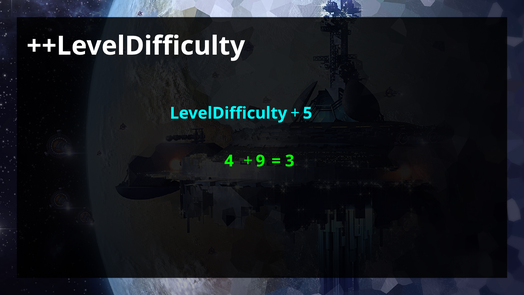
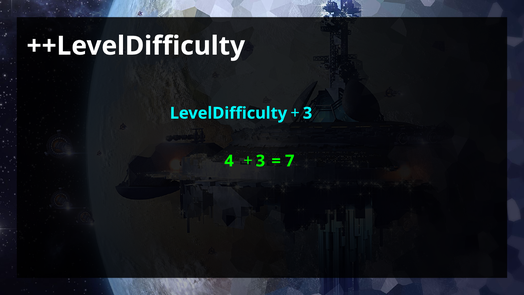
5 at (308, 113): 5 -> 3
9 at (260, 161): 9 -> 3
3: 3 -> 7
